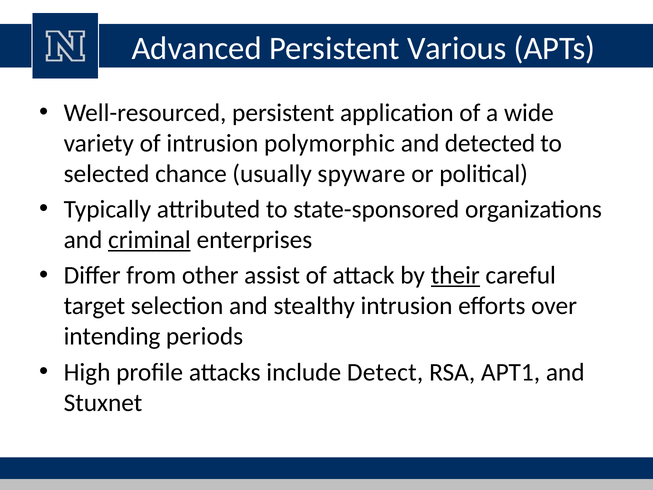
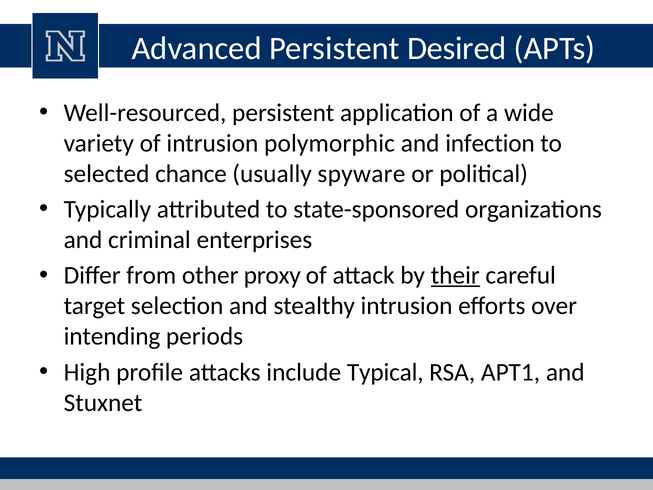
Various: Various -> Desired
detected: detected -> infection
criminal underline: present -> none
assist: assist -> proxy
Detect: Detect -> Typical
